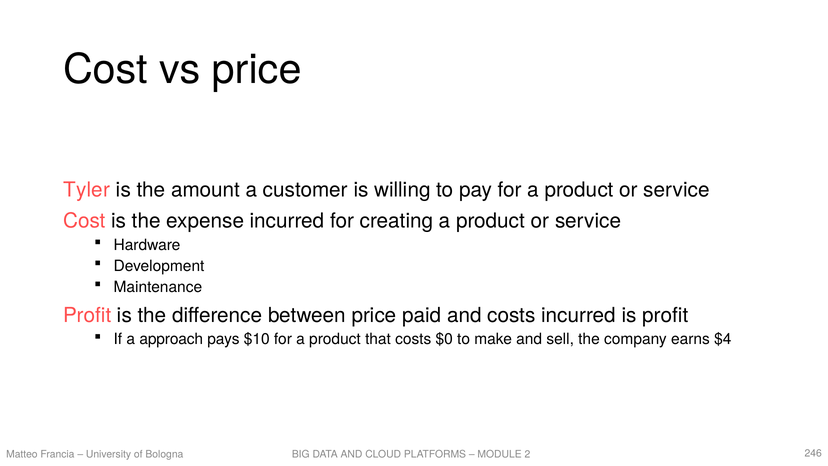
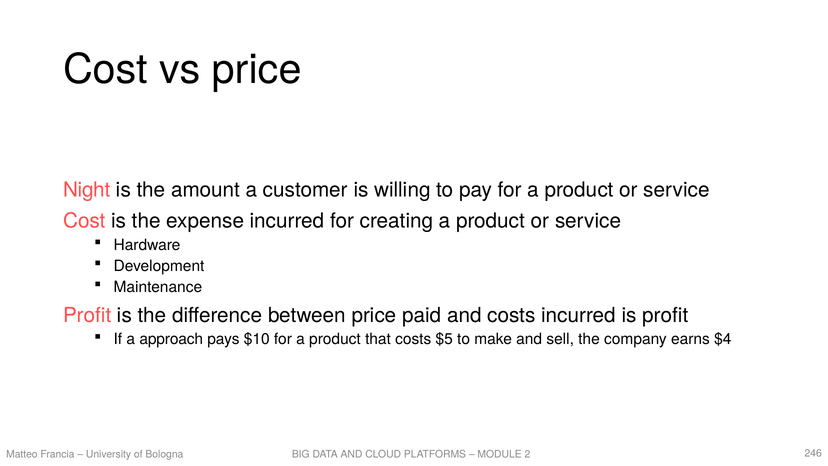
Tyler: Tyler -> Night
$0: $0 -> $5
